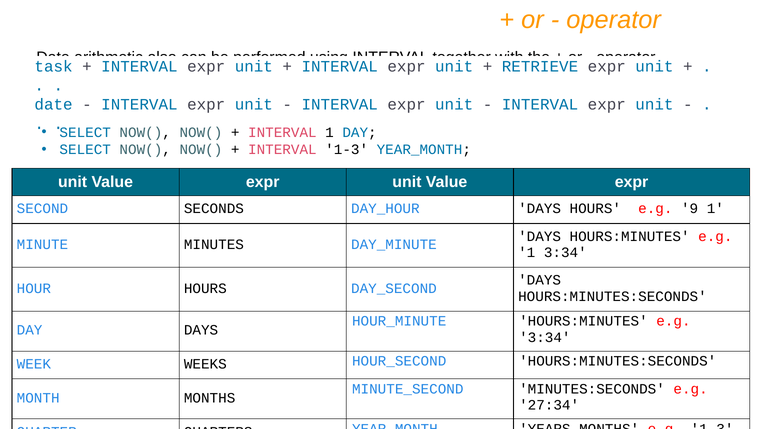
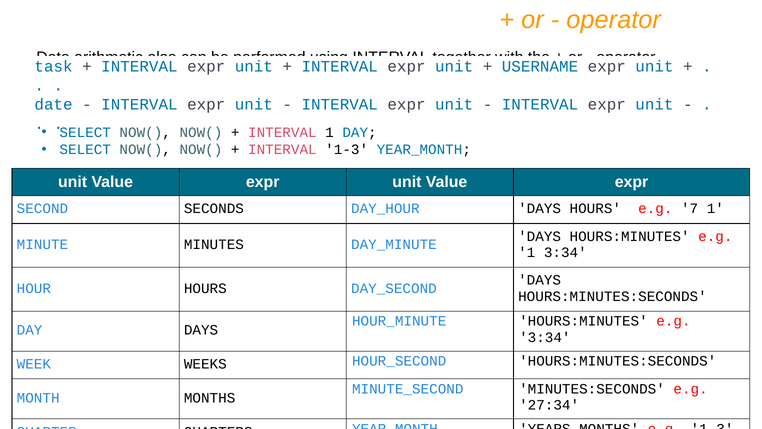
RETRIEVE: RETRIEVE -> USERNAME
9: 9 -> 7
